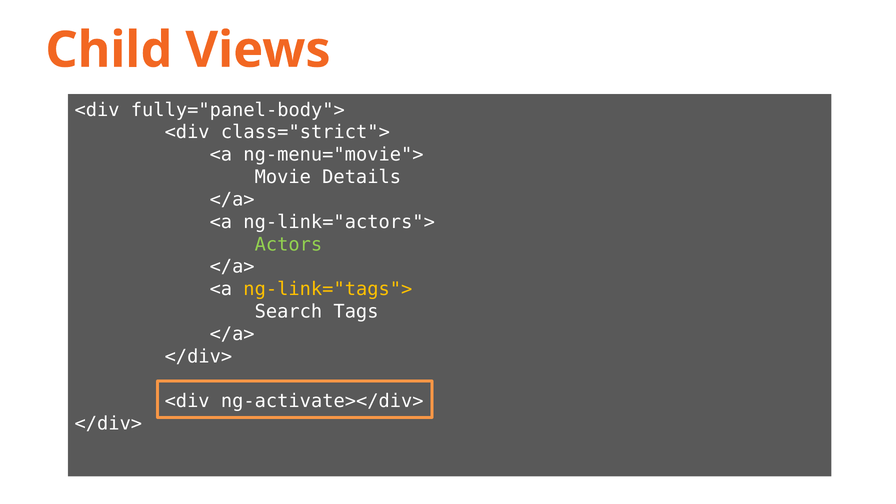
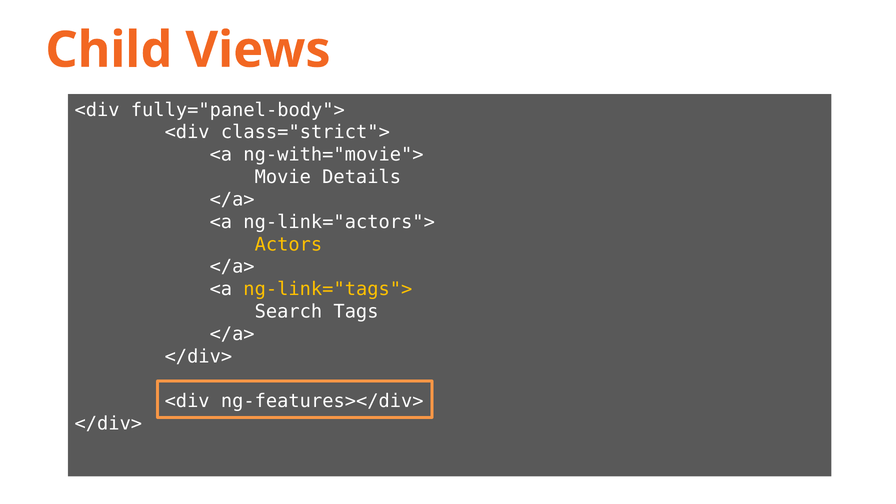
ng-menu="movie">: ng-menu="movie"> -> ng-with="movie">
Actors colour: light green -> yellow
ng-activate></div>: ng-activate></div> -> ng-features></div>
